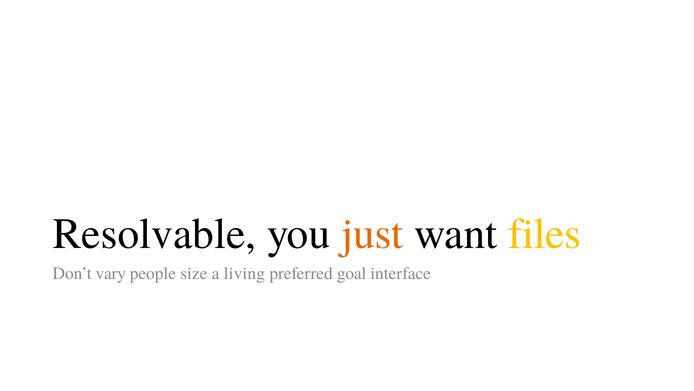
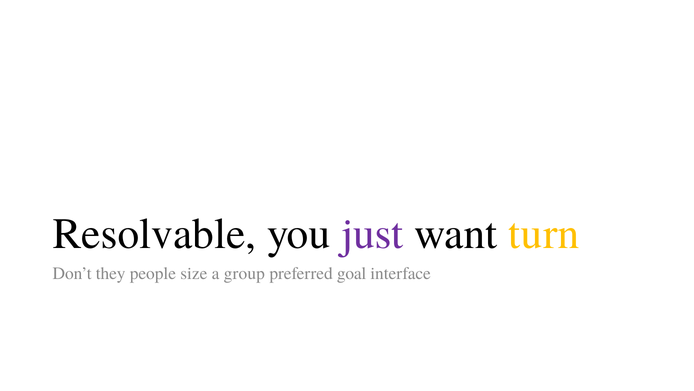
just colour: orange -> purple
files: files -> turn
vary: vary -> they
living: living -> group
